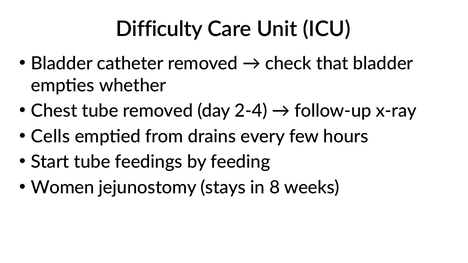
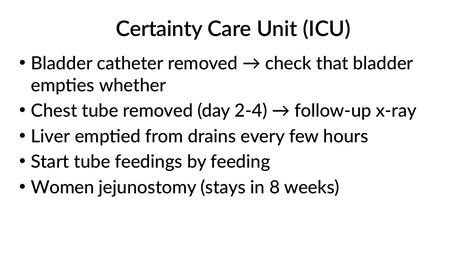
Difficulty: Difficulty -> Certainty
Cells: Cells -> Liver
